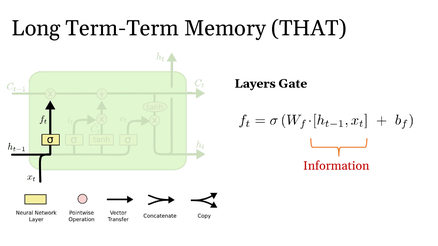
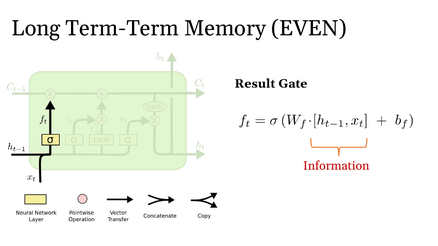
THAT: THAT -> EVEN
Layers: Layers -> Result
